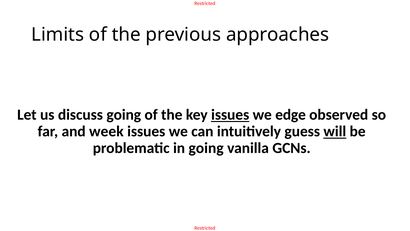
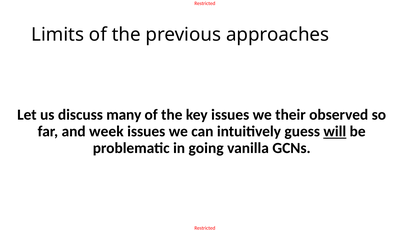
discuss going: going -> many
issues at (230, 115) underline: present -> none
edge: edge -> their
